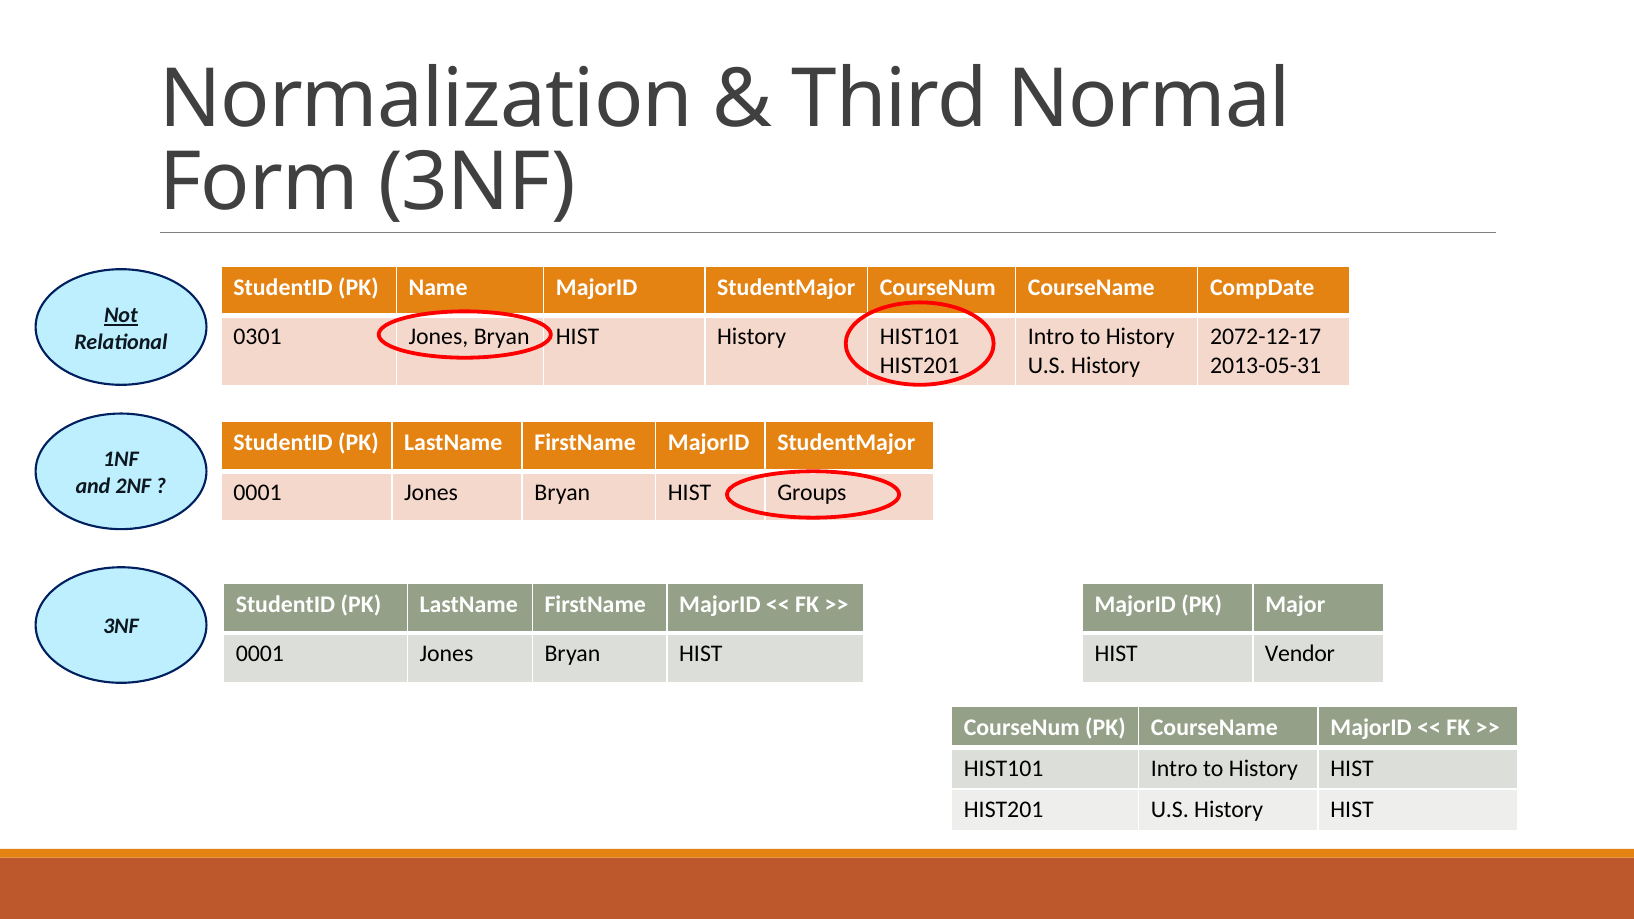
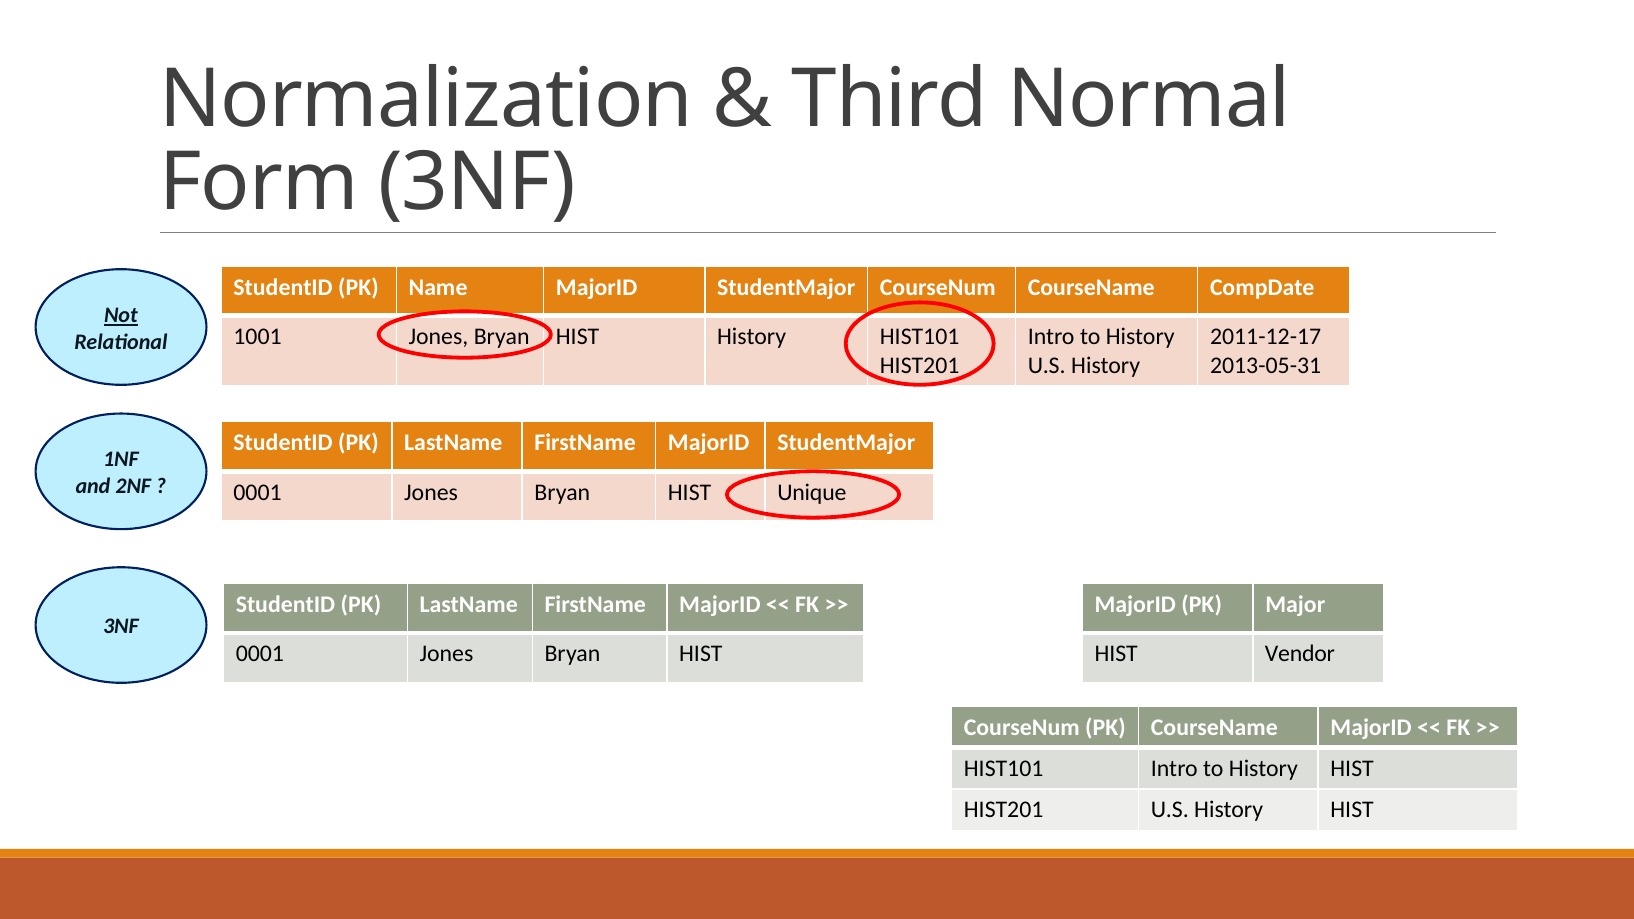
0301: 0301 -> 1001
2072-12-17: 2072-12-17 -> 2011-12-17
Groups: Groups -> Unique
